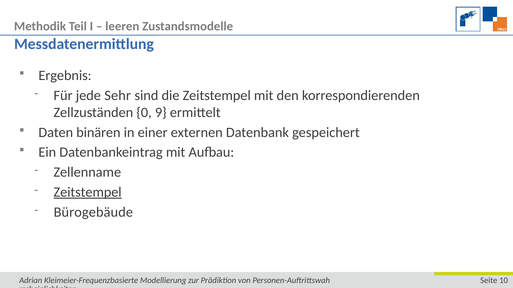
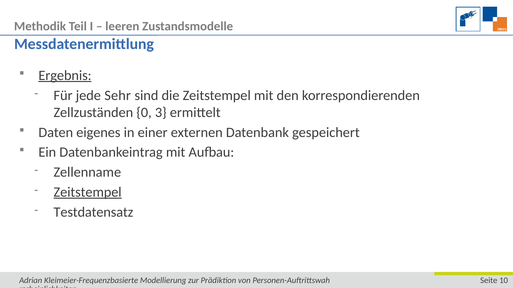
Ergebnis underline: none -> present
9: 9 -> 3
binären: binären -> eigenes
Bürogebäude: Bürogebäude -> Testdatensatz
